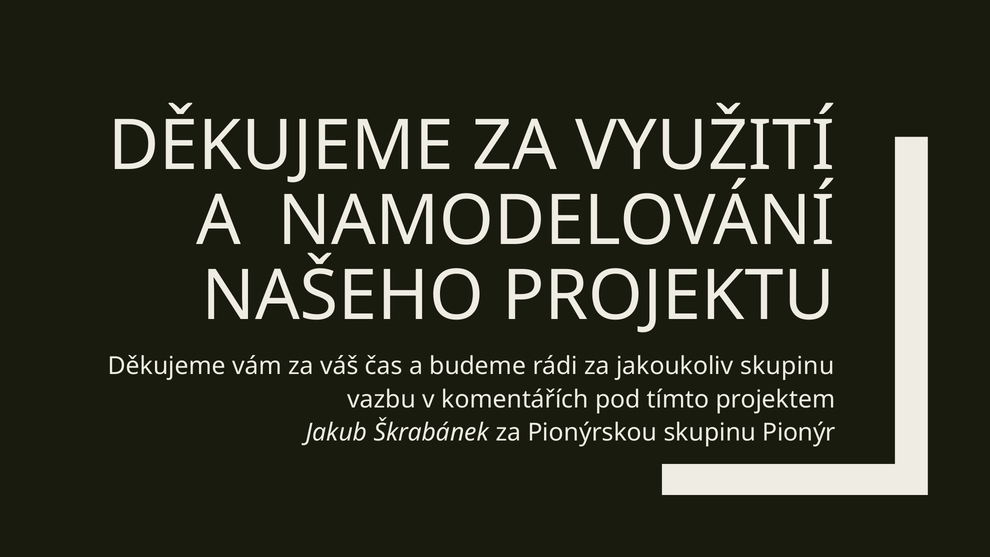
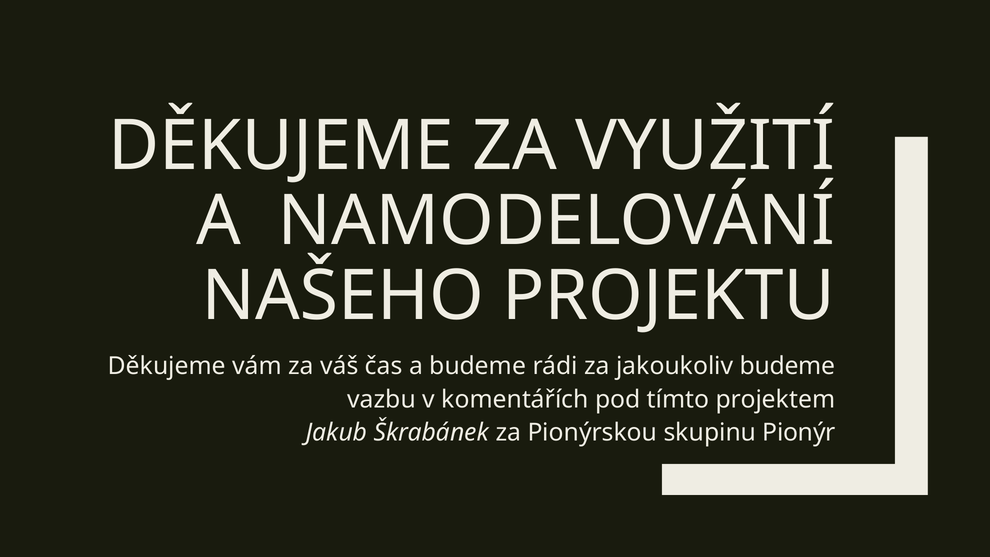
jakoukoliv skupinu: skupinu -> budeme
